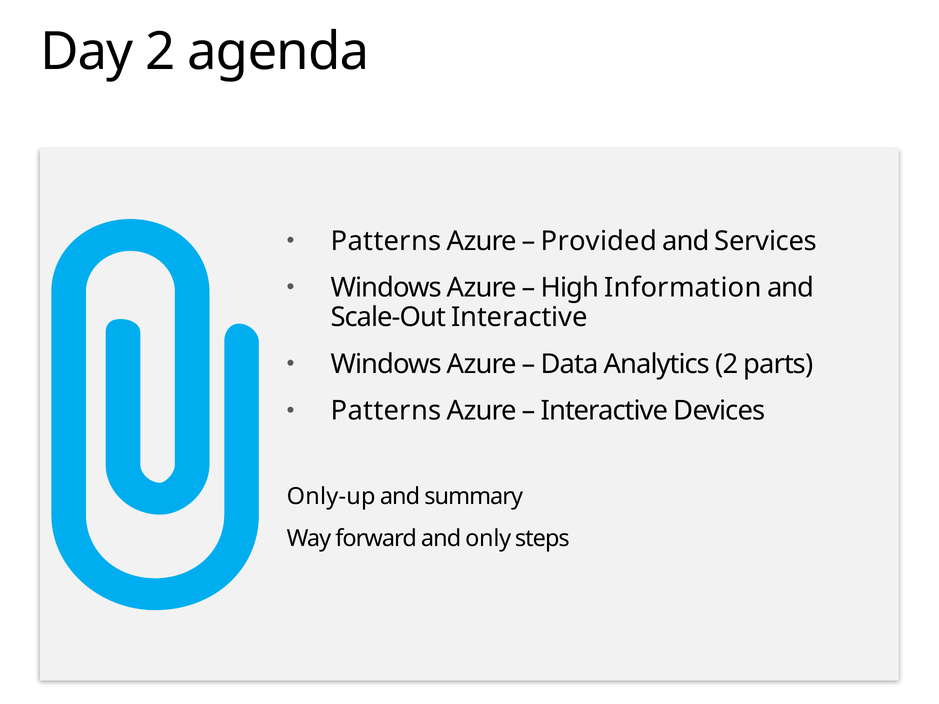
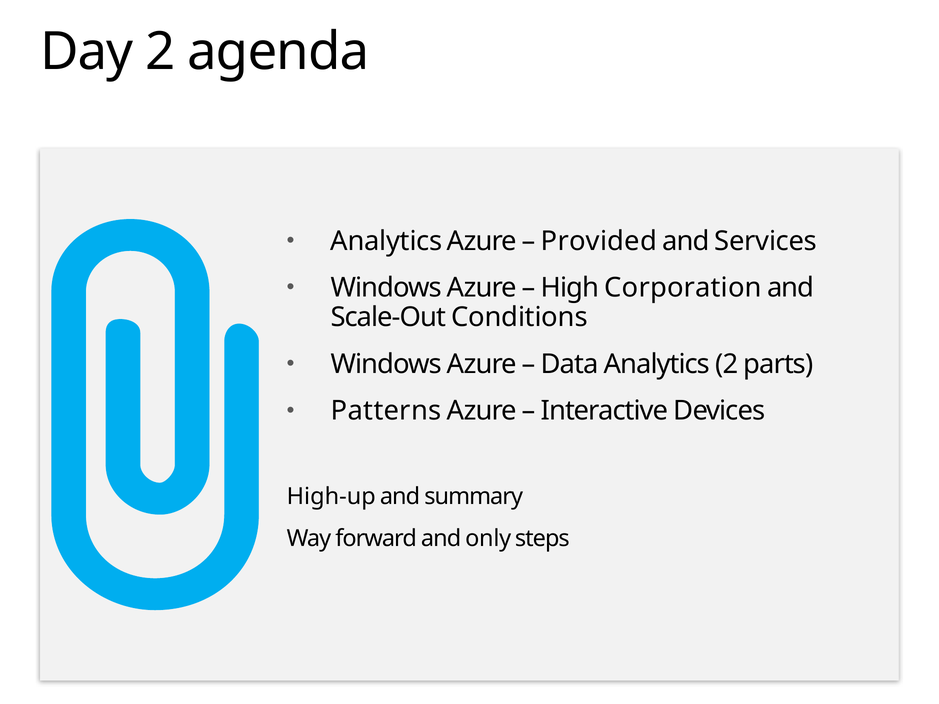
Patterns at (386, 241): Patterns -> Analytics
Information: Information -> Corporation
Scale-Out Interactive: Interactive -> Conditions
Only-up: Only-up -> High-up
